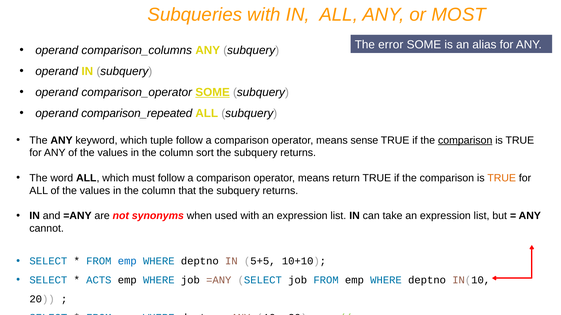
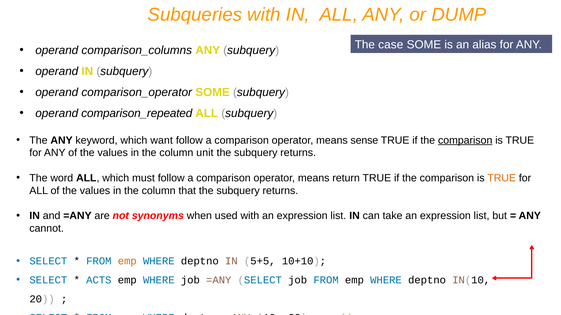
MOST: MOST -> DUMP
error: error -> case
SOME at (213, 92) underline: present -> none
tuple: tuple -> want
sort: sort -> unit
emp at (127, 262) colour: blue -> orange
